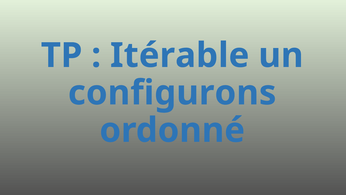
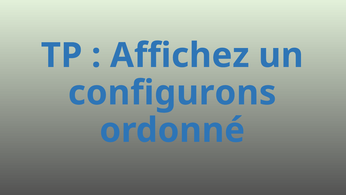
Itérable: Itérable -> Affichez
